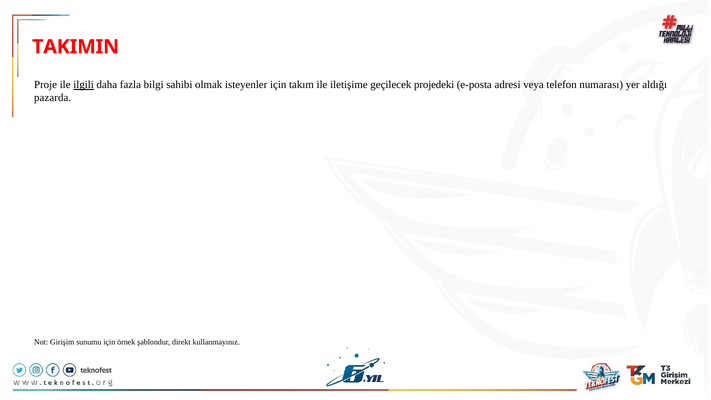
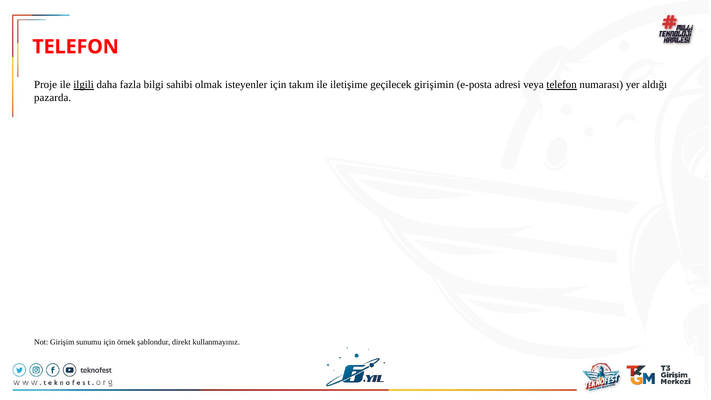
TAKIMIN at (76, 47): TAKIMIN -> TELEFON
projedeki: projedeki -> girişimin
telefon at (562, 85) underline: none -> present
